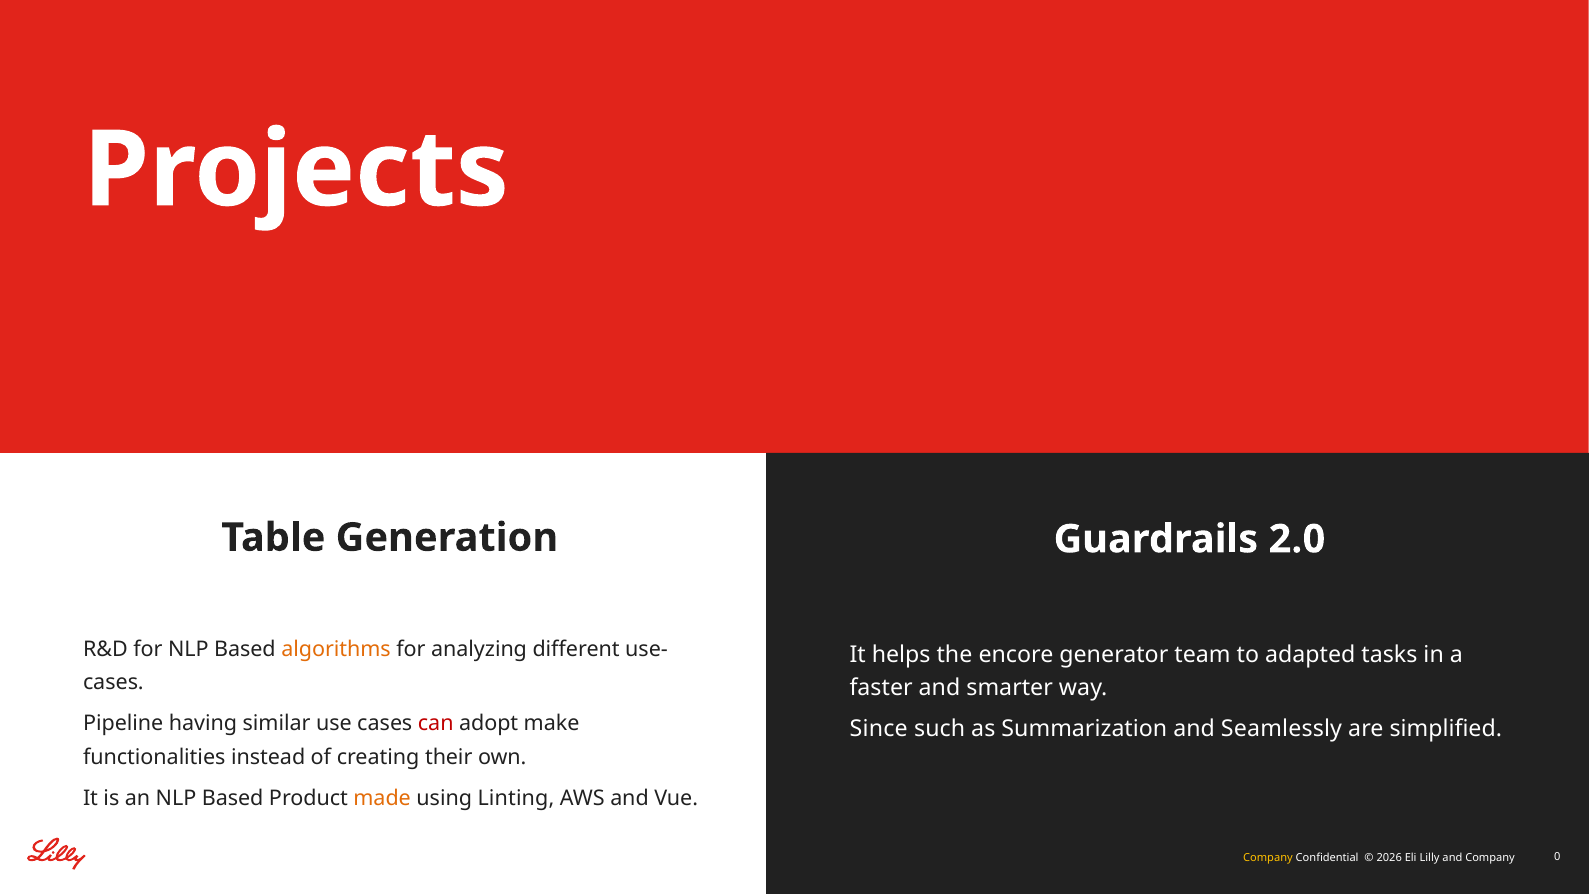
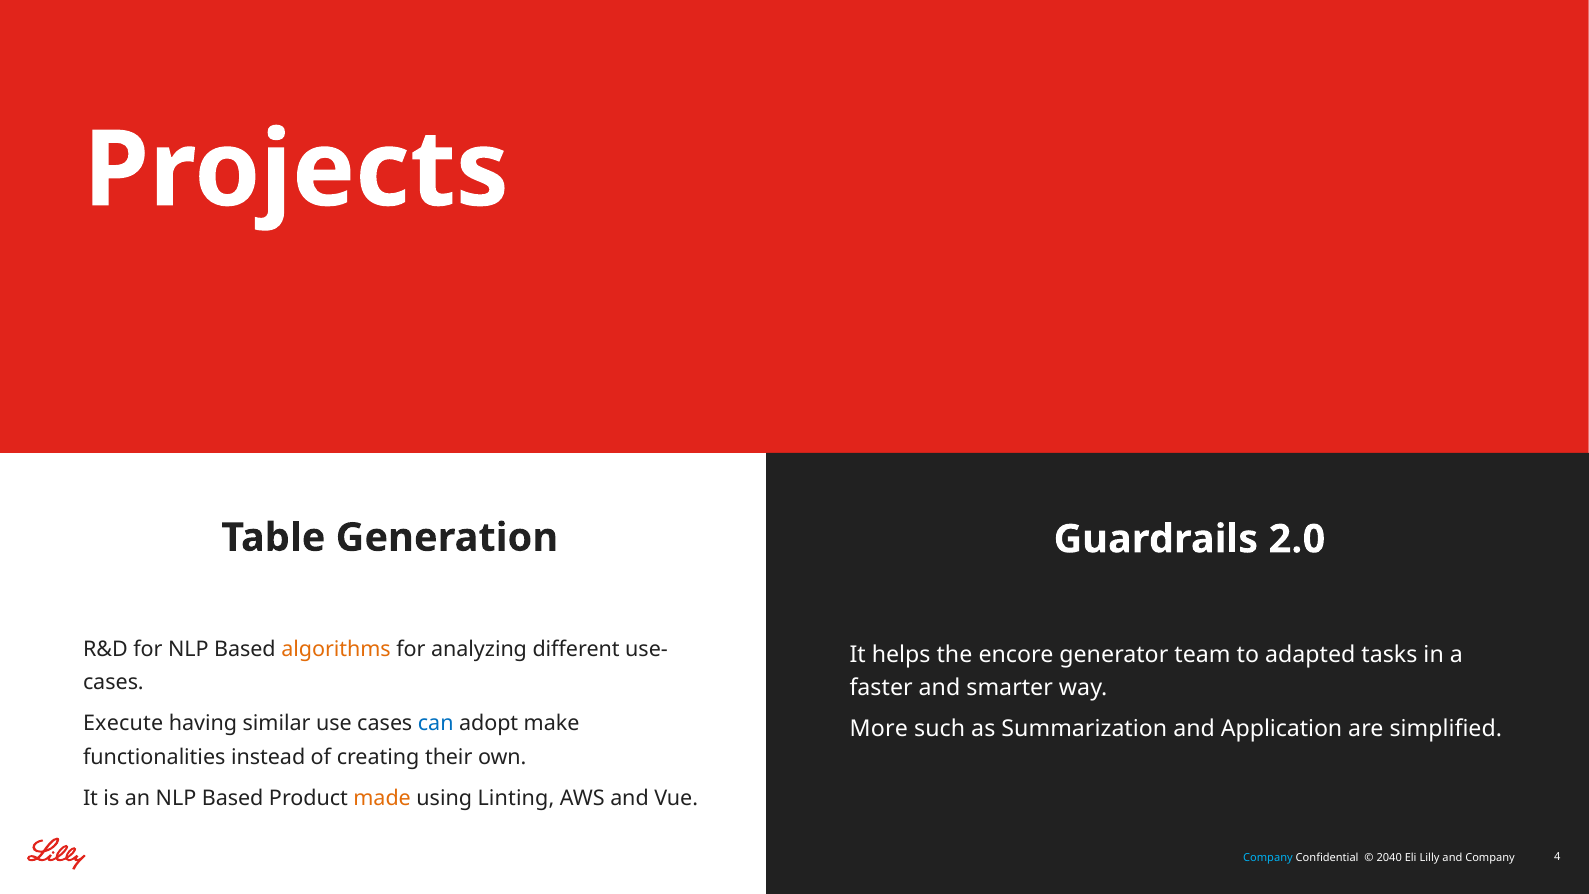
Pipeline: Pipeline -> Execute
can colour: red -> blue
Since: Since -> More
Seamlessly: Seamlessly -> Application
Company at (1268, 857) colour: yellow -> light blue
2026: 2026 -> 2040
0: 0 -> 4
